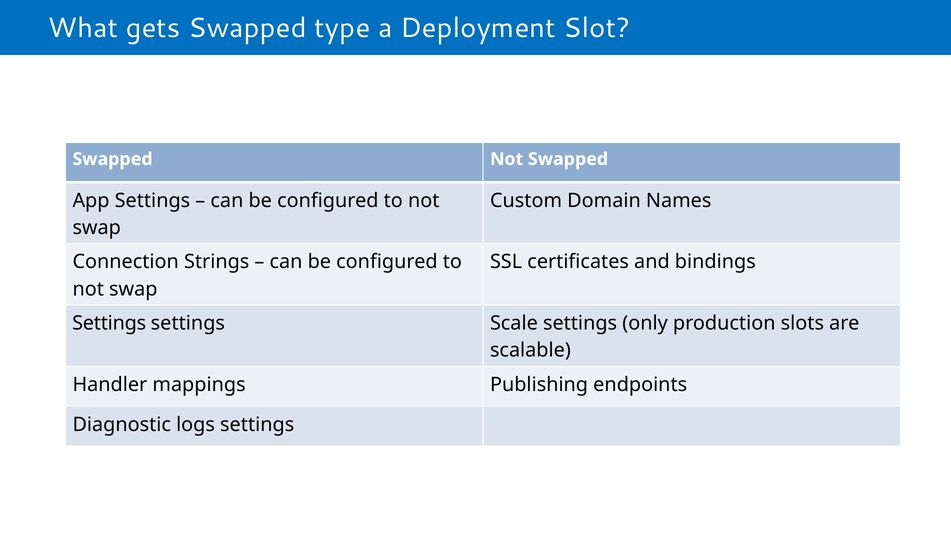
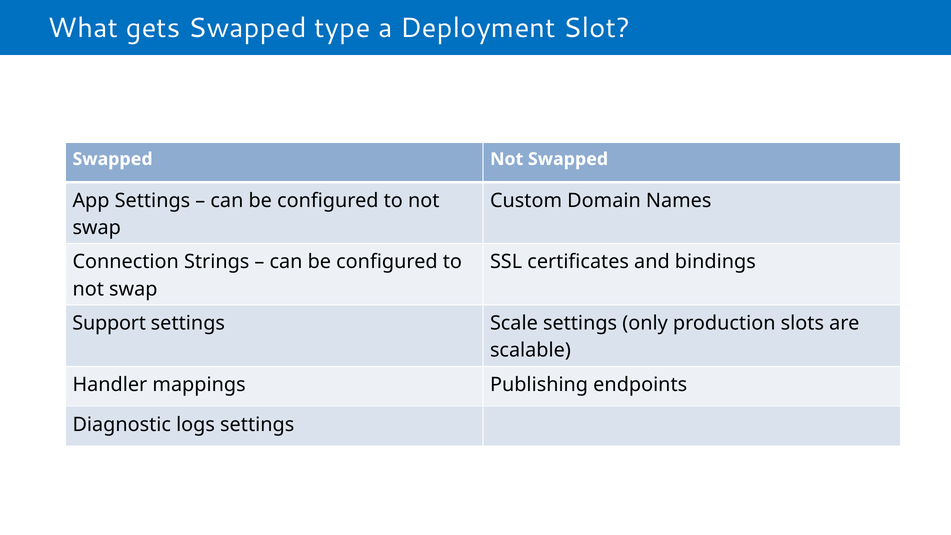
Settings at (109, 323): Settings -> Support
